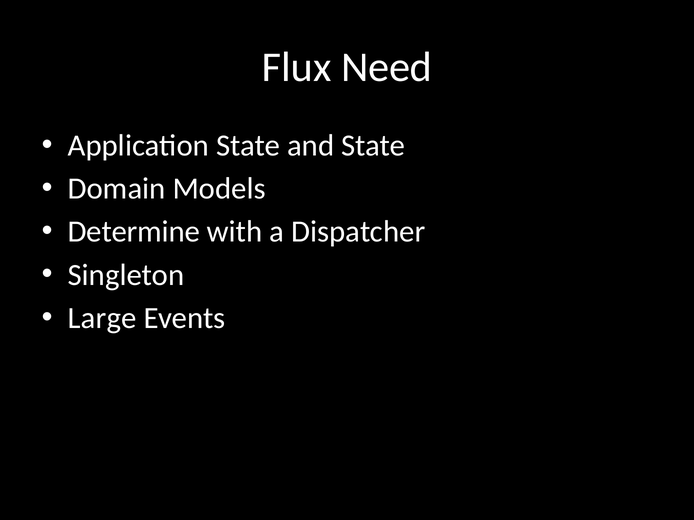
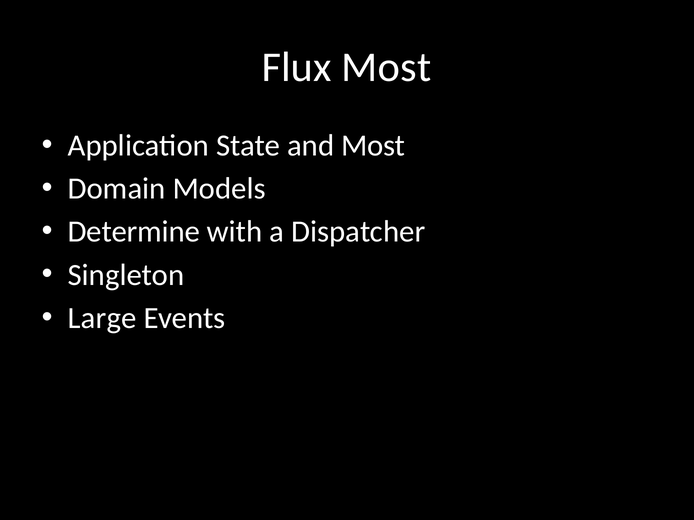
Flux Need: Need -> Most
and State: State -> Most
